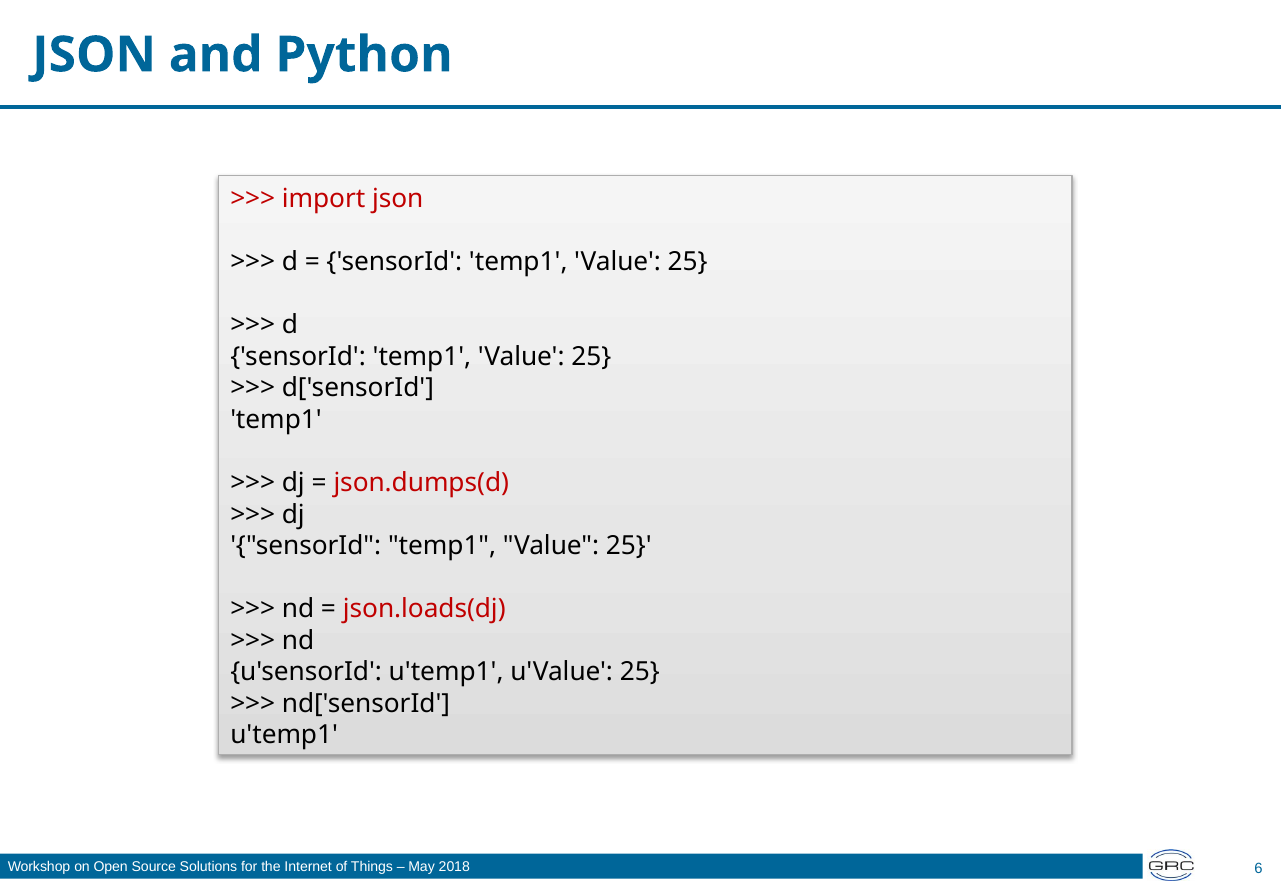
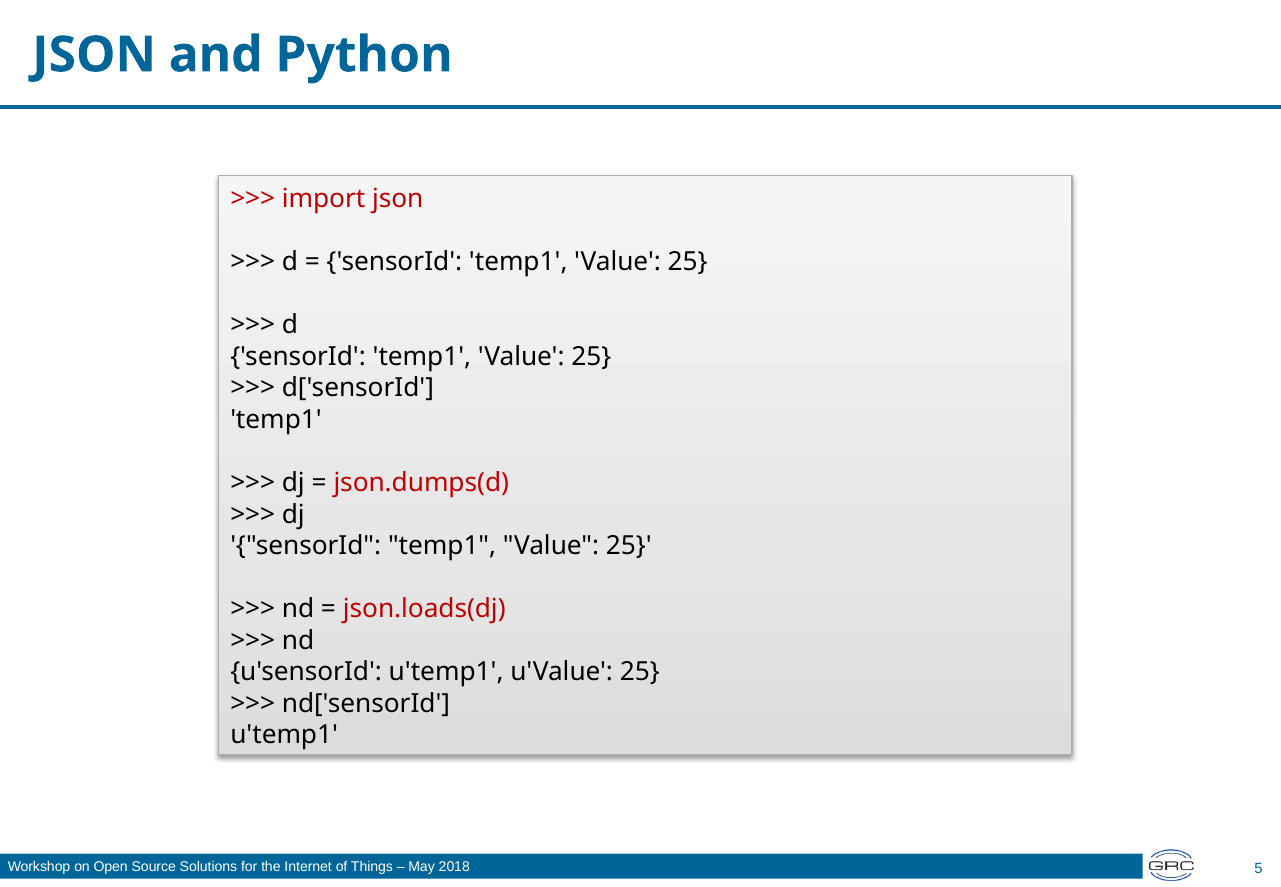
6: 6 -> 5
